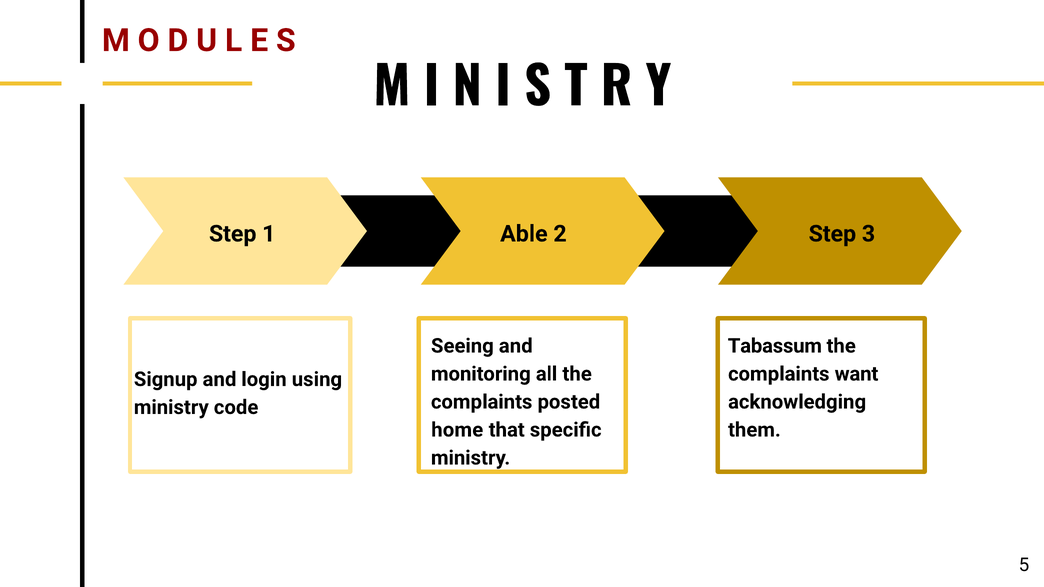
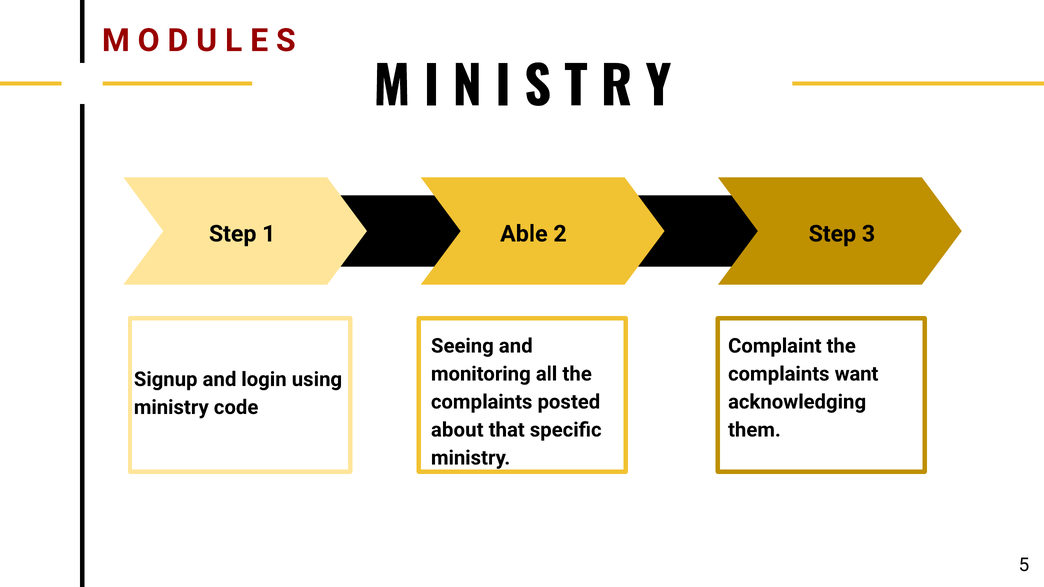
Tabassum: Tabassum -> Complaint
home: home -> about
